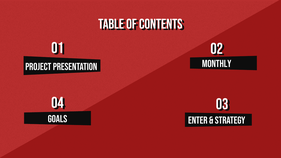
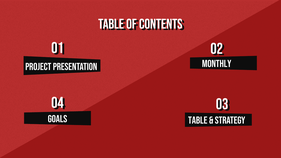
ENTER at (198, 120): ENTER -> TABLE
